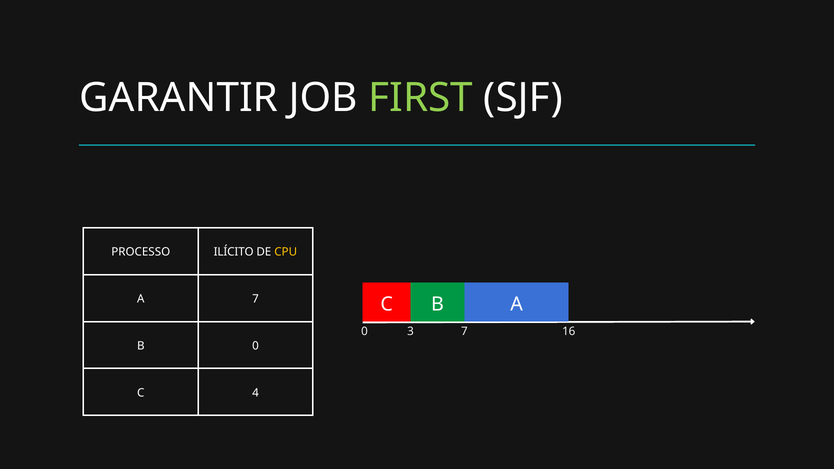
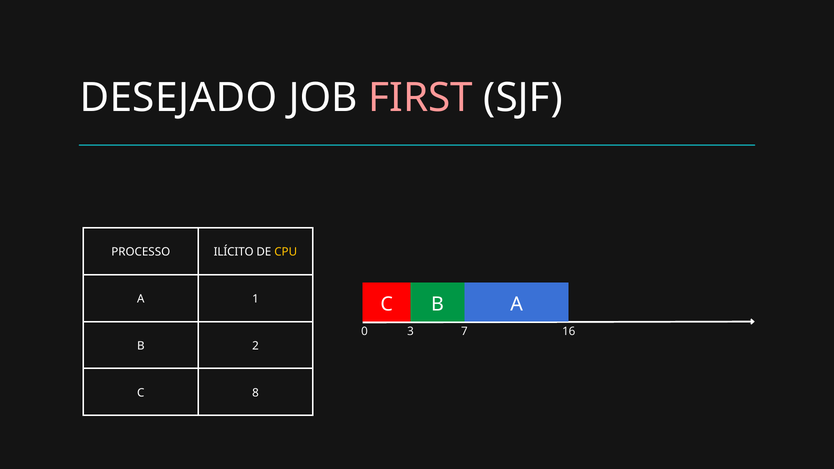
GARANTIR: GARANTIR -> DESEJADO
FIRST colour: light green -> pink
A 7: 7 -> 1
B 0: 0 -> 2
4: 4 -> 8
